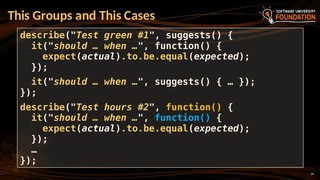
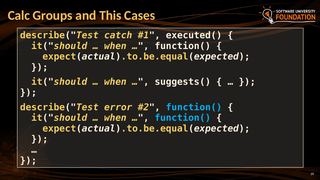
This at (19, 16): This -> Calc
green: green -> catch
suggests( at (194, 35): suggests( -> executed(
hours: hours -> error
function( at (194, 107) colour: yellow -> light blue
